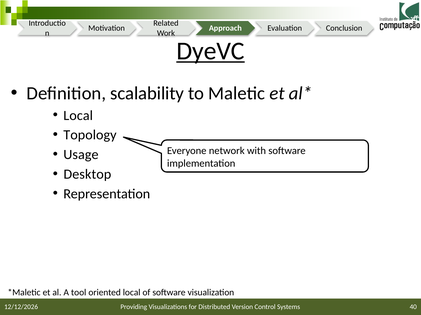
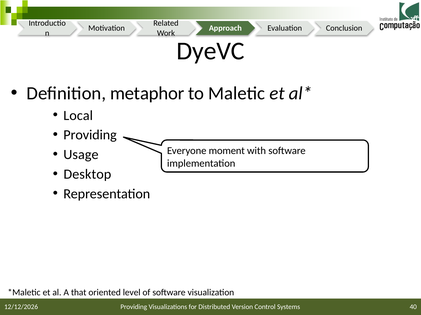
DyeVC underline: present -> none
scalability: scalability -> metaphor
Topology at (90, 135): Topology -> Providing
network: network -> moment
tool: tool -> that
oriented local: local -> level
